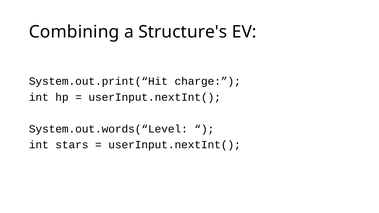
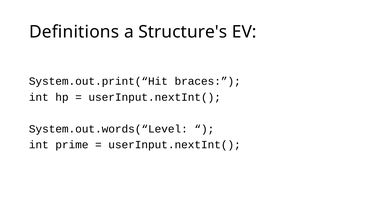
Combining: Combining -> Definitions
charge: charge -> braces
stars: stars -> prime
